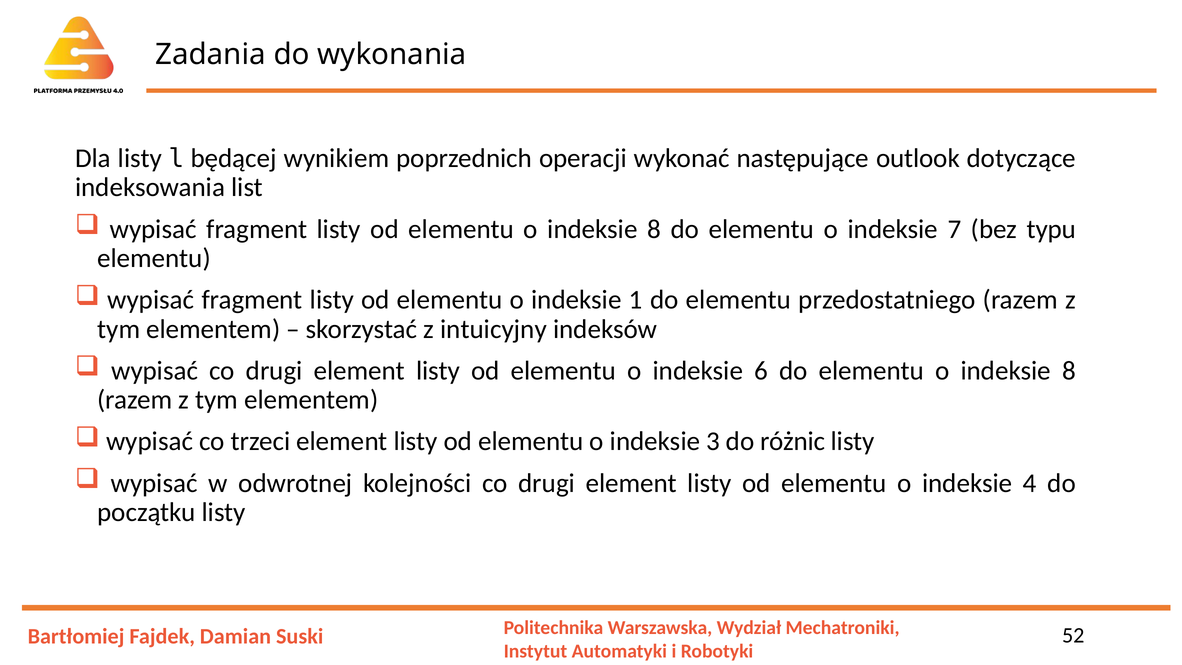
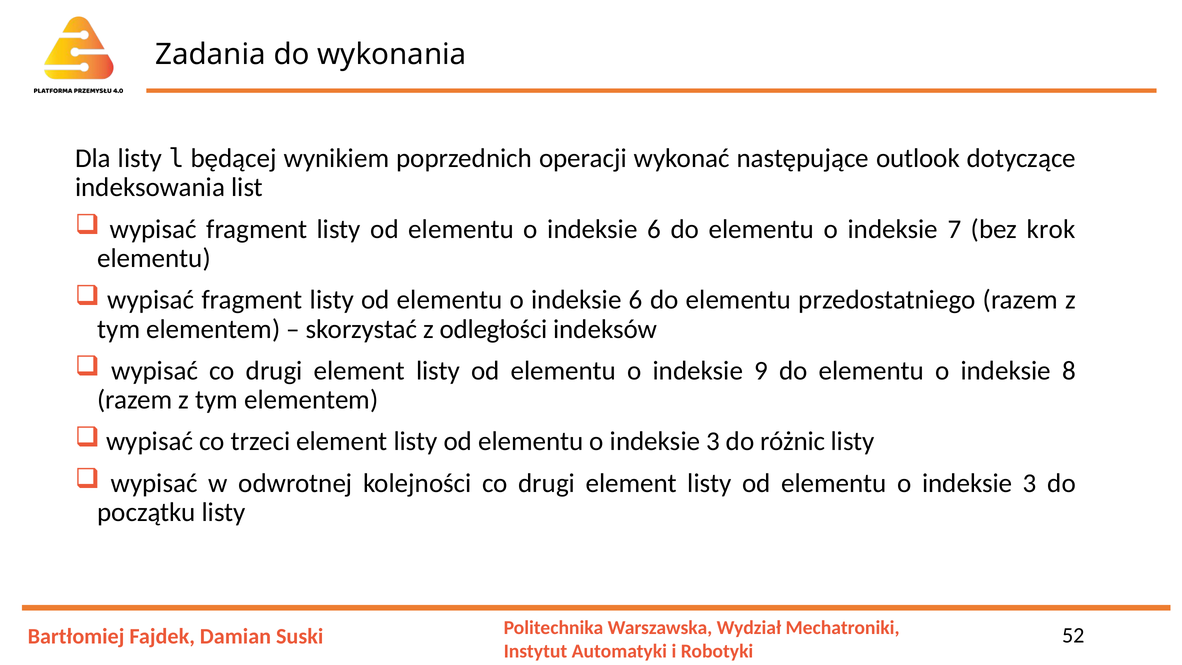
8 at (654, 229): 8 -> 6
typu: typu -> krok
1 at (636, 300): 1 -> 6
intuicyjny: intuicyjny -> odległości
6: 6 -> 9
4 at (1030, 483): 4 -> 3
